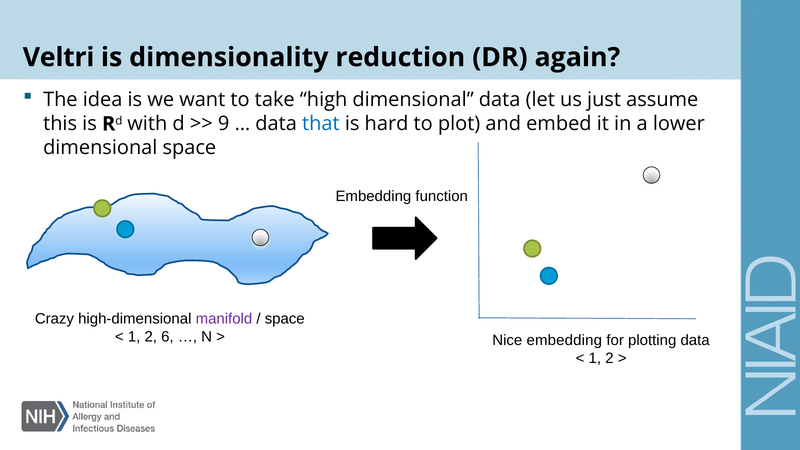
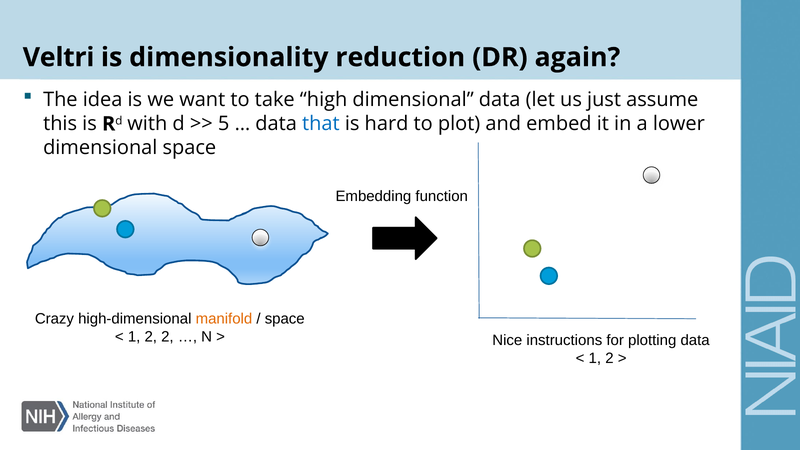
9: 9 -> 5
manifold colour: purple -> orange
2 6: 6 -> 2
Nice embedding: embedding -> instructions
